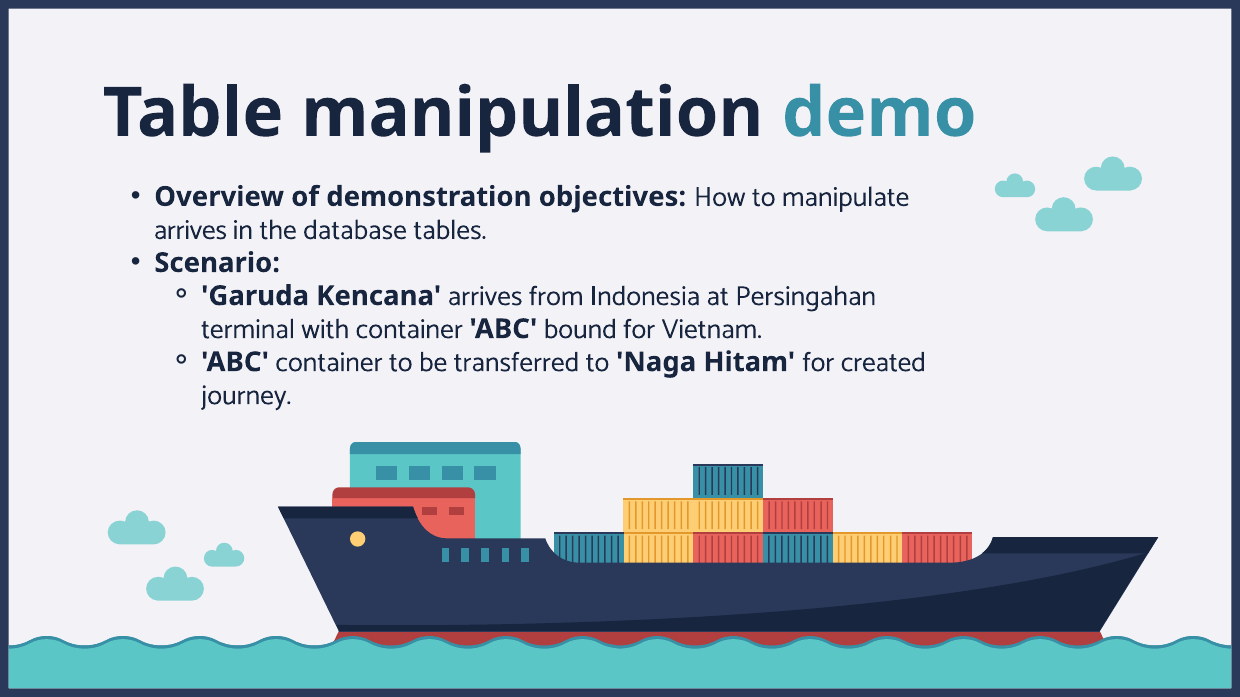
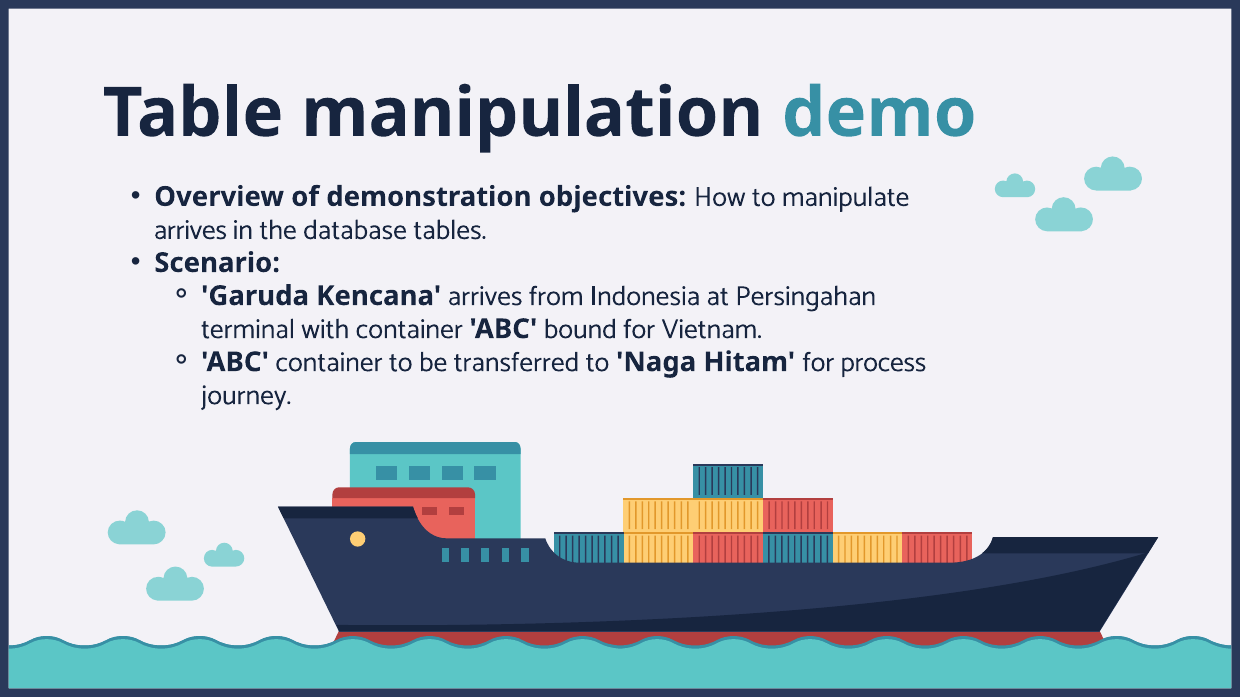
created: created -> process
